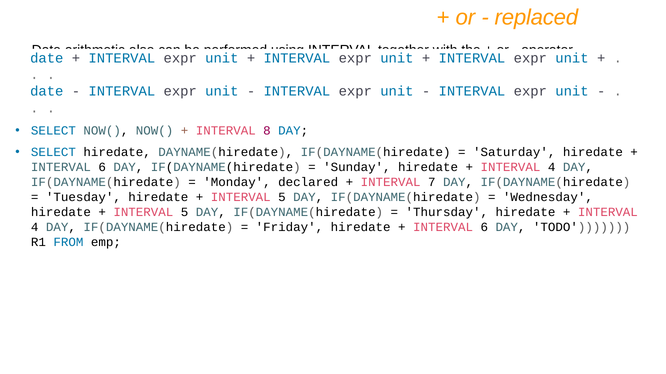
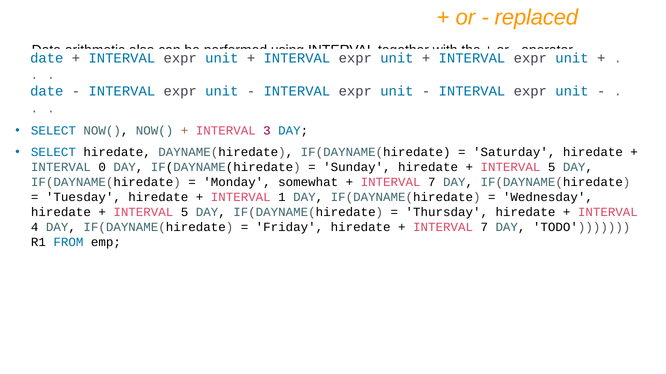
8: 8 -> 3
6 at (102, 168): 6 -> 0
4 at (552, 168): 4 -> 5
declared: declared -> somewhat
5 at (282, 198): 5 -> 1
6 at (484, 228): 6 -> 7
